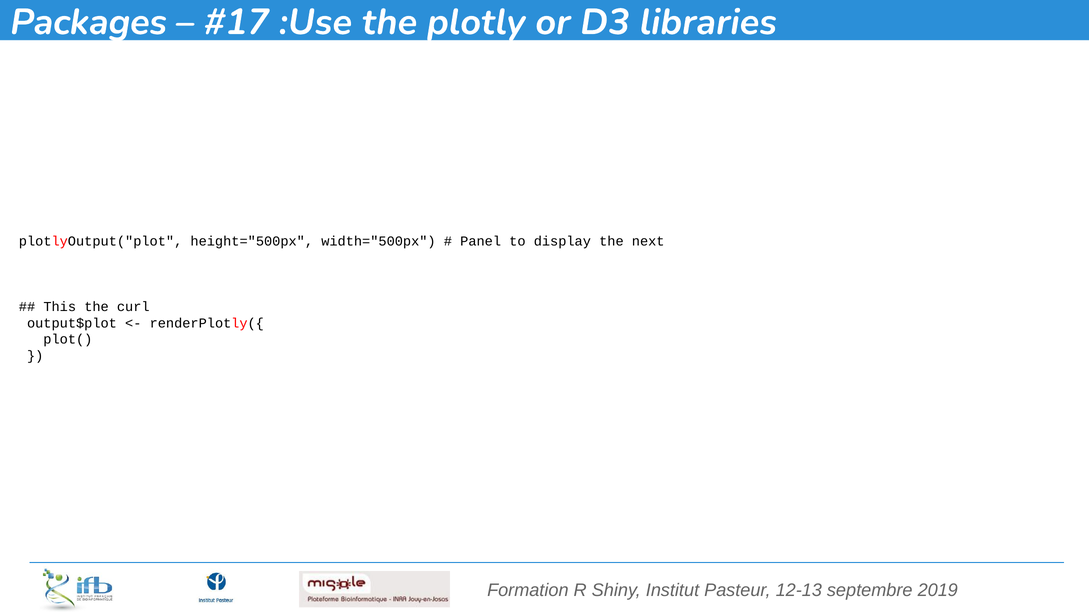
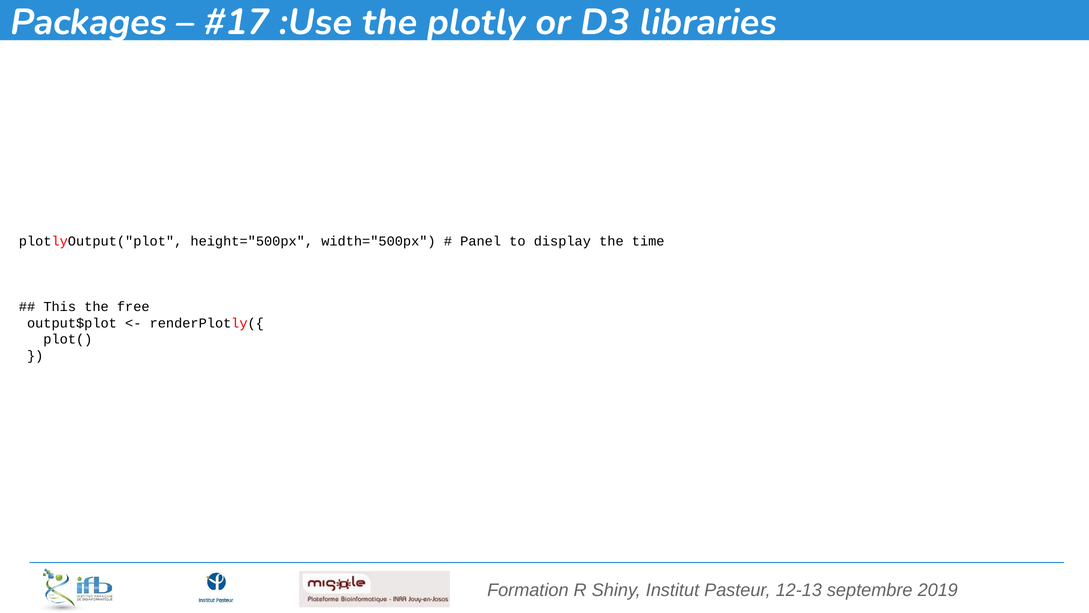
next: next -> time
curl: curl -> free
